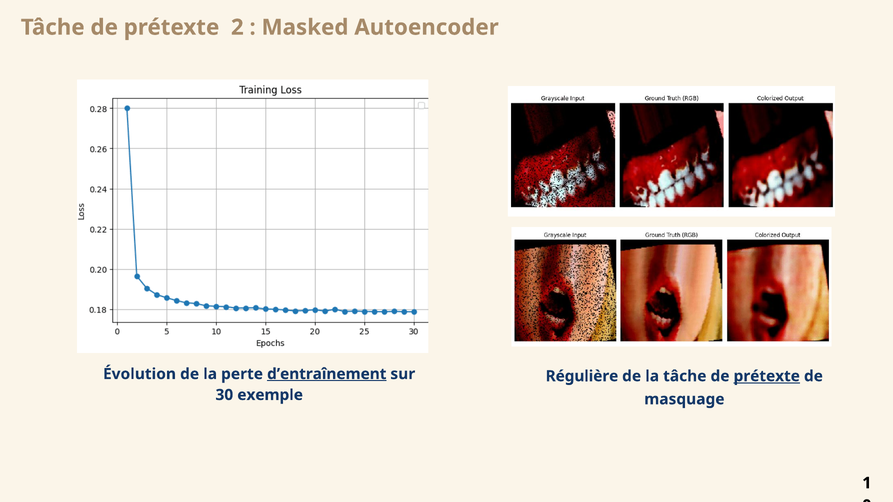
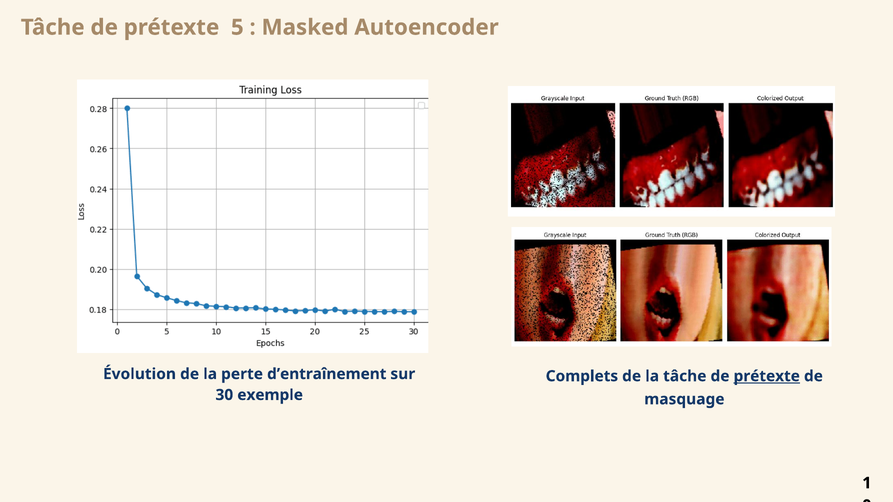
2: 2 -> 5
d’entraînement underline: present -> none
Régulière: Régulière -> Complets
